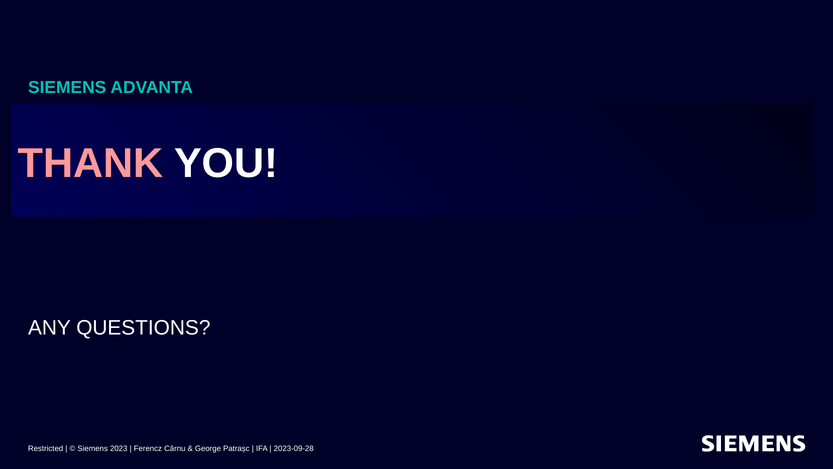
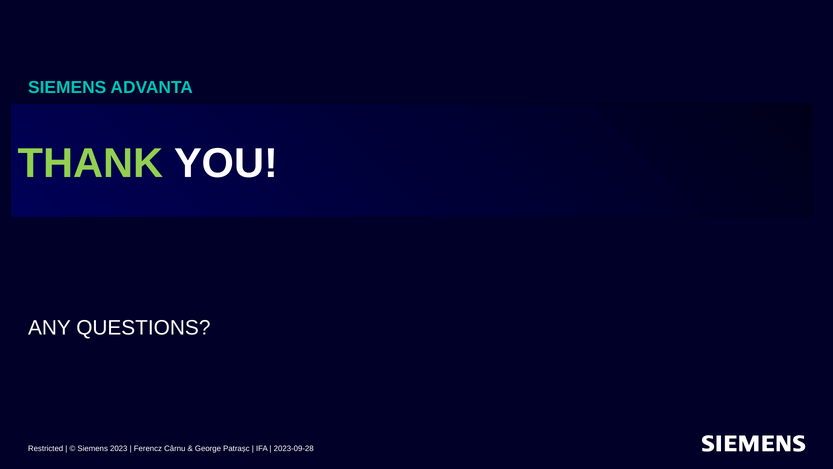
THANK colour: pink -> light green
